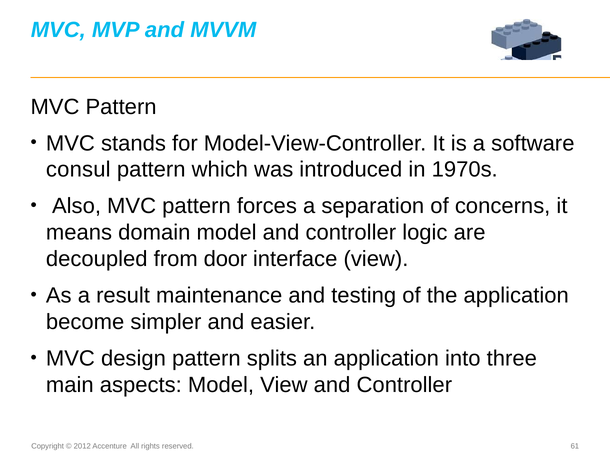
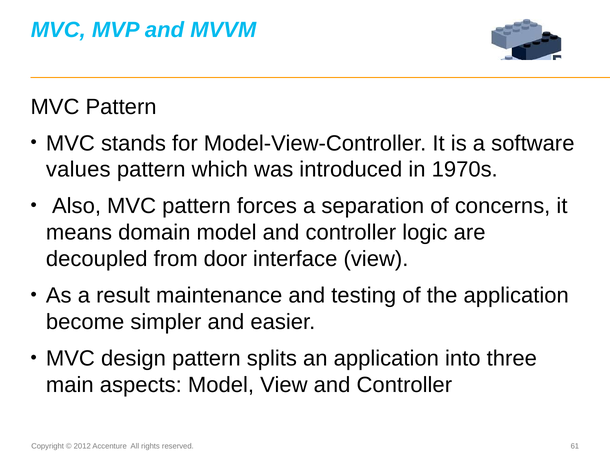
consul: consul -> values
